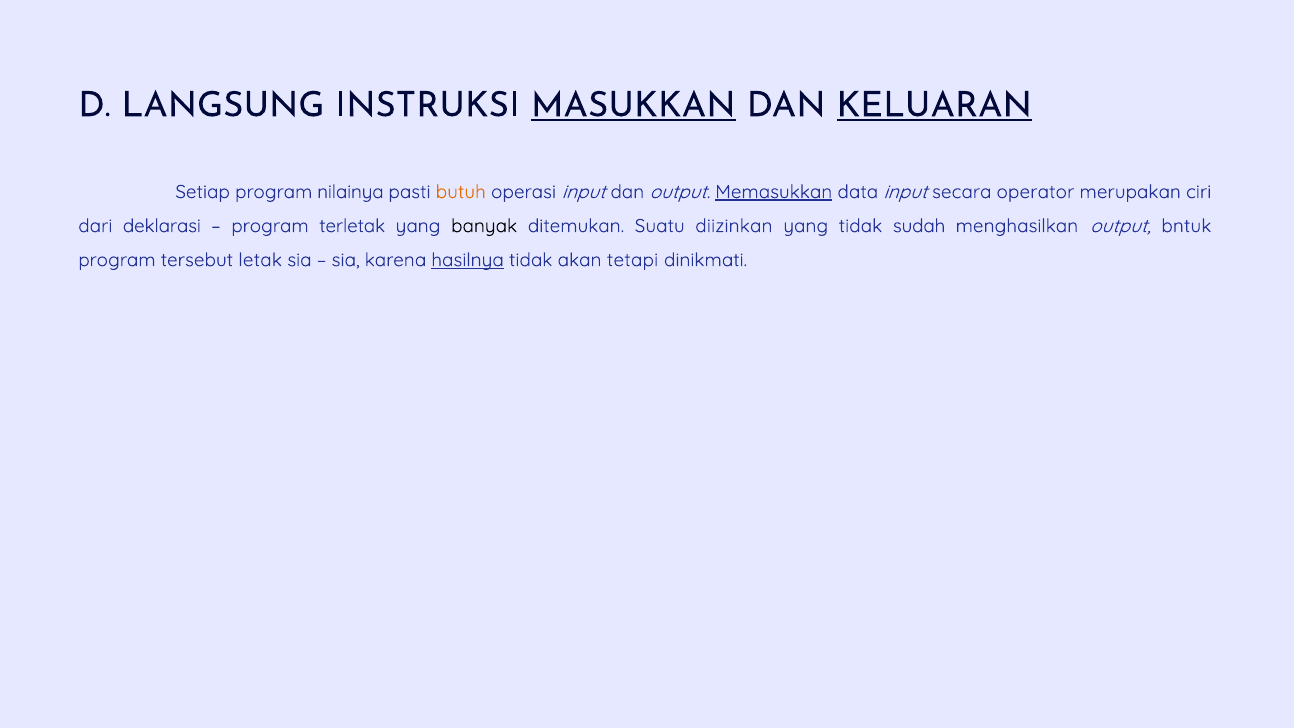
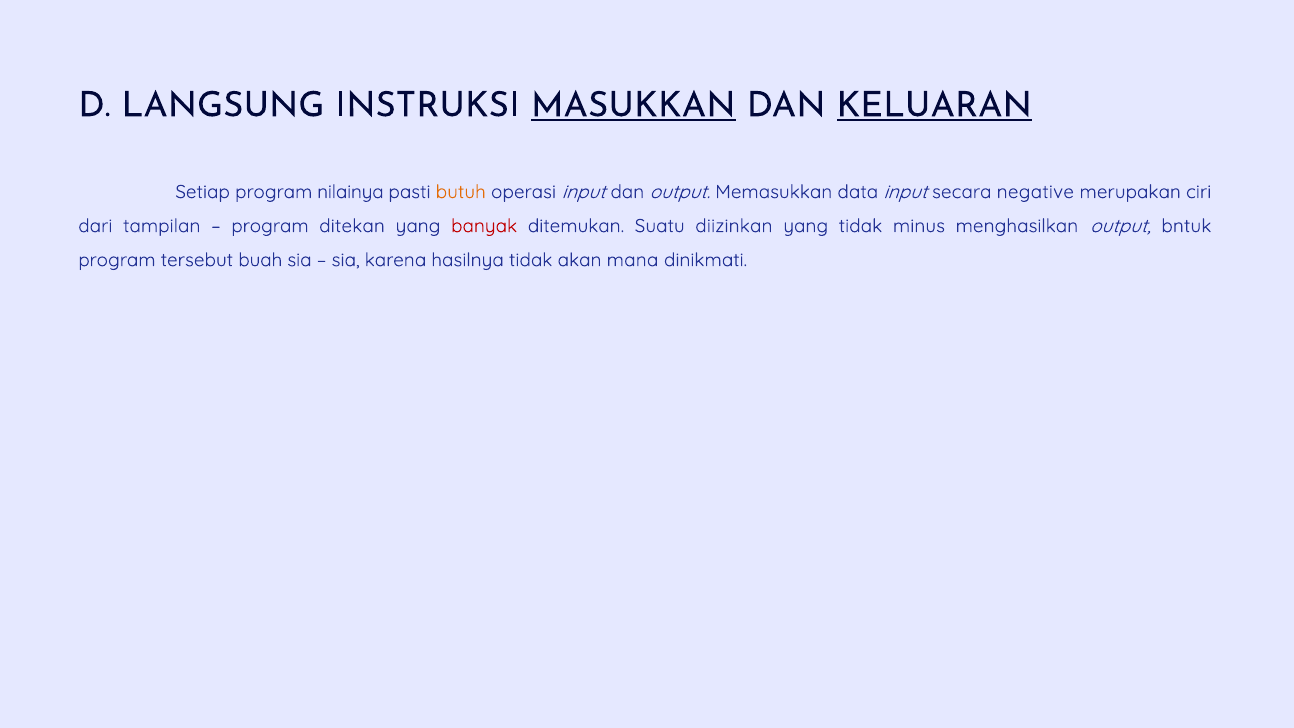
Memasukkan underline: present -> none
operator: operator -> negative
deklarasi: deklarasi -> tampilan
terletak: terletak -> ditekan
banyak colour: black -> red
sudah: sudah -> minus
letak: letak -> buah
hasilnya underline: present -> none
tetapi: tetapi -> mana
